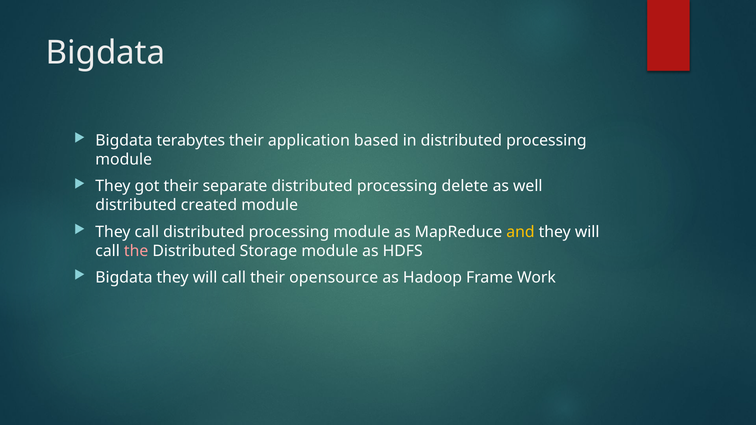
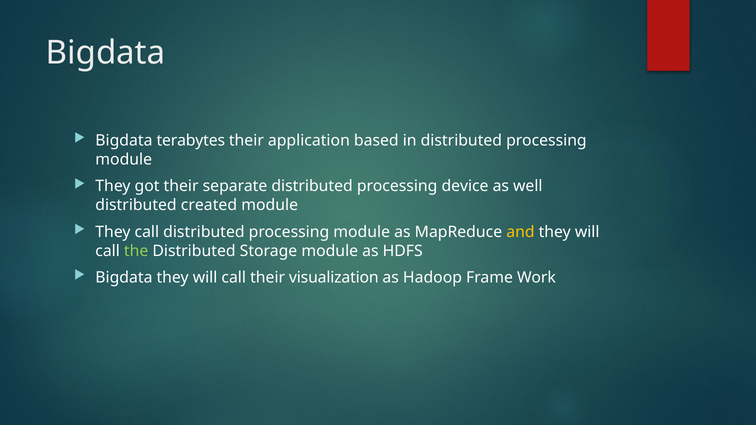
delete: delete -> device
the colour: pink -> light green
opensource: opensource -> visualization
